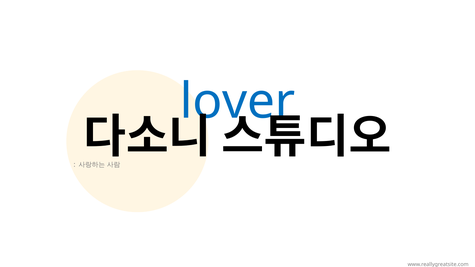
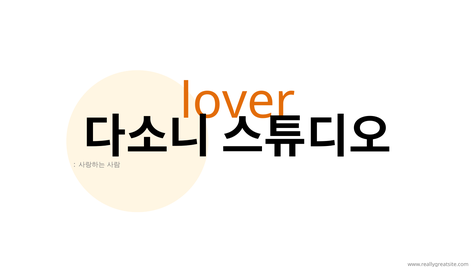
lover colour: blue -> orange
